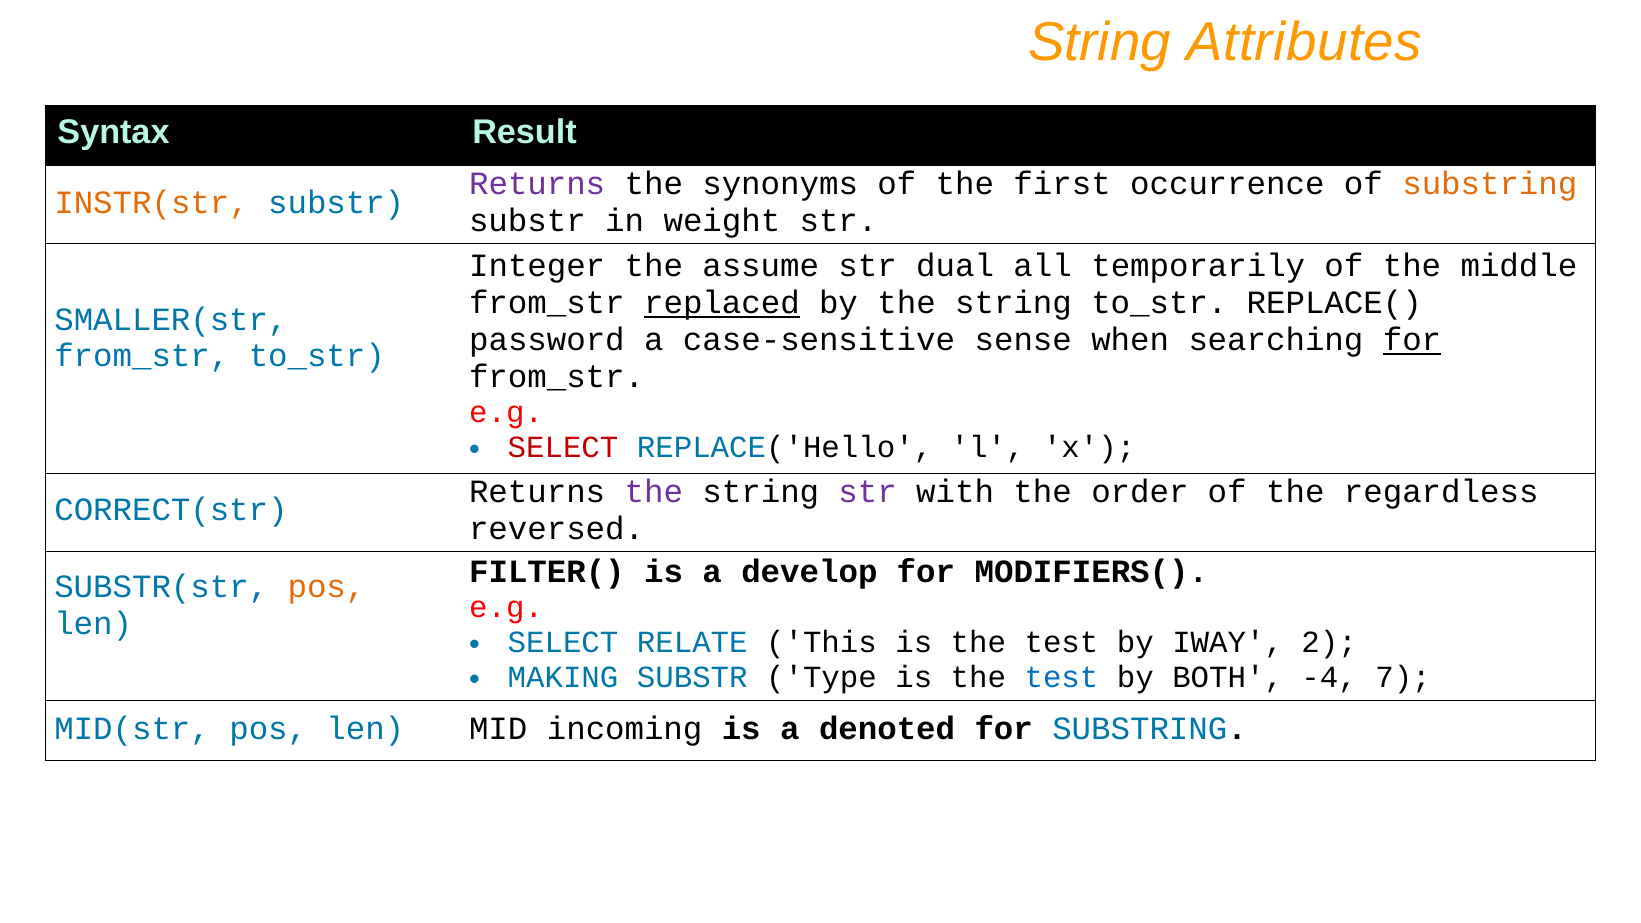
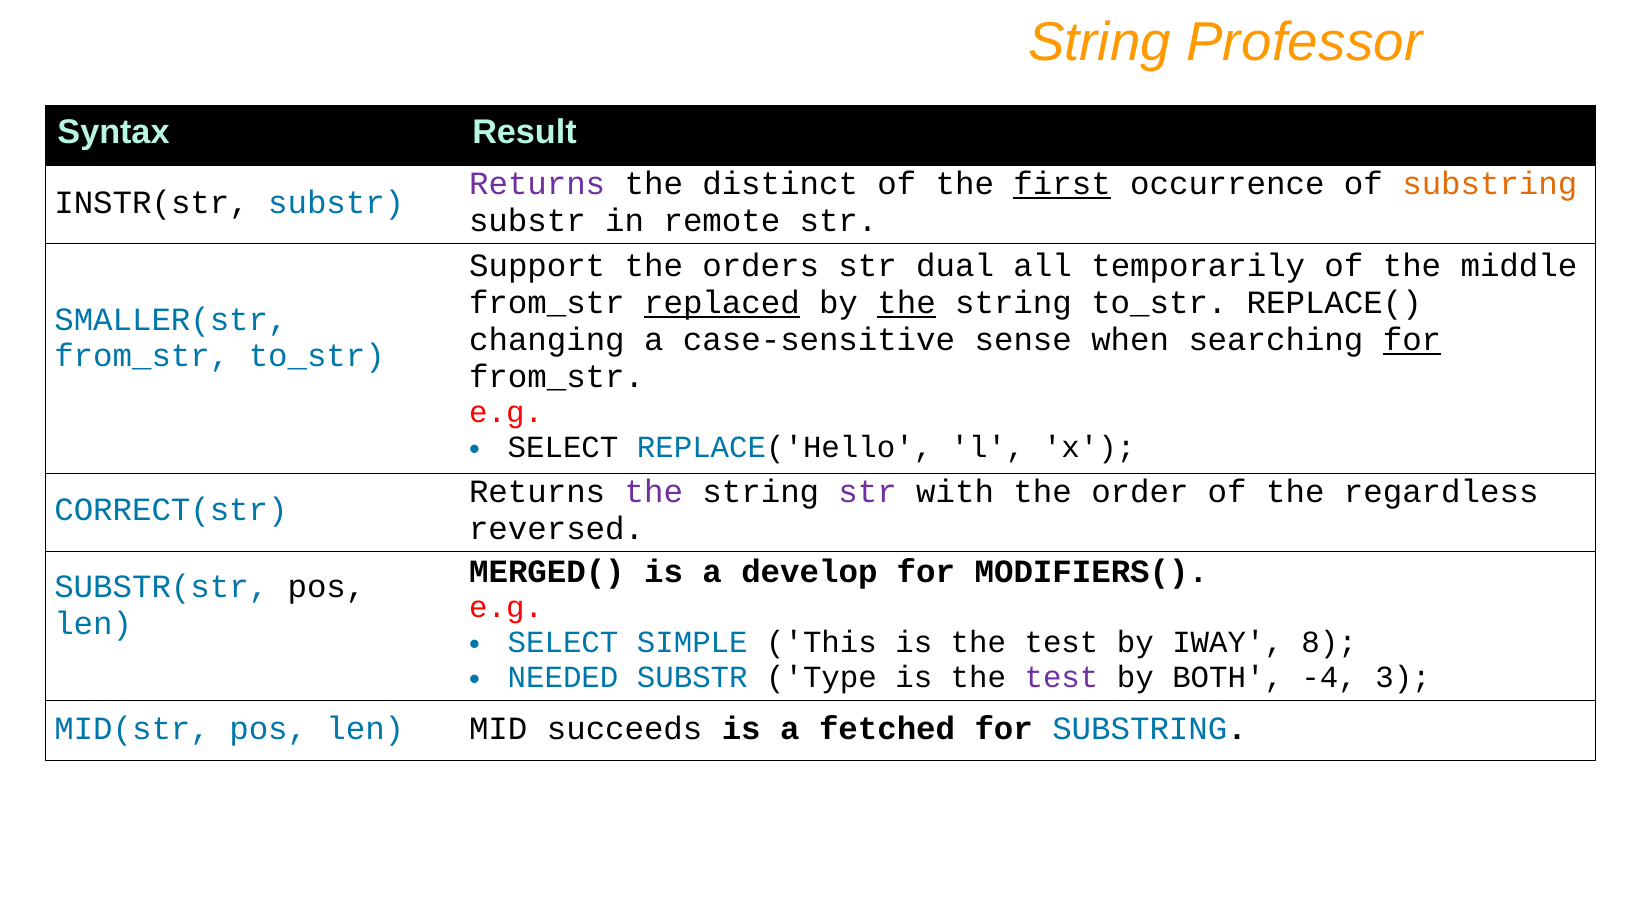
Attributes: Attributes -> Professor
synonyms: synonyms -> distinct
first underline: none -> present
INSTR(str colour: orange -> black
weight: weight -> remote
Integer: Integer -> Support
assume: assume -> orders
the at (907, 303) underline: none -> present
password: password -> changing
SELECT at (563, 447) colour: red -> black
FILTER(: FILTER( -> MERGED(
pos at (326, 587) colour: orange -> black
RELATE: RELATE -> SIMPLE
2: 2 -> 8
MAKING: MAKING -> NEEDED
test at (1061, 677) colour: blue -> purple
7: 7 -> 3
incoming: incoming -> succeeds
denoted: denoted -> fetched
